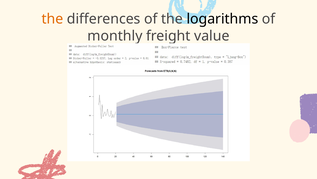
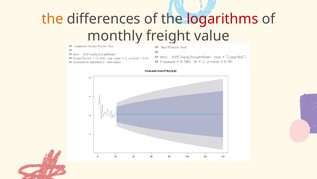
logarithms colour: black -> red
